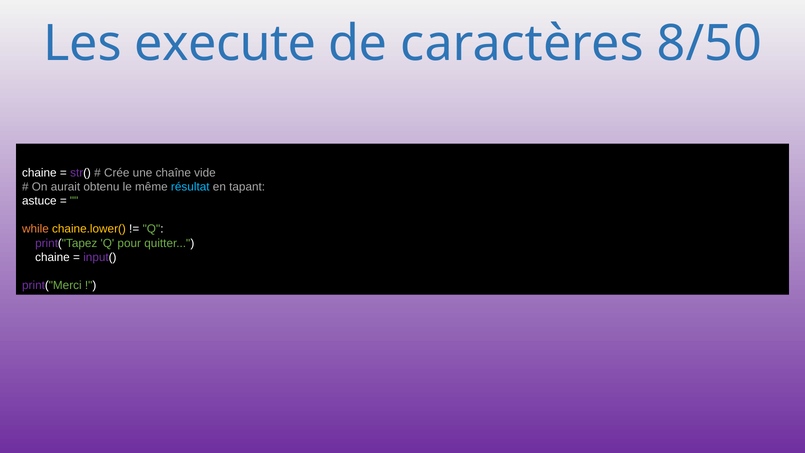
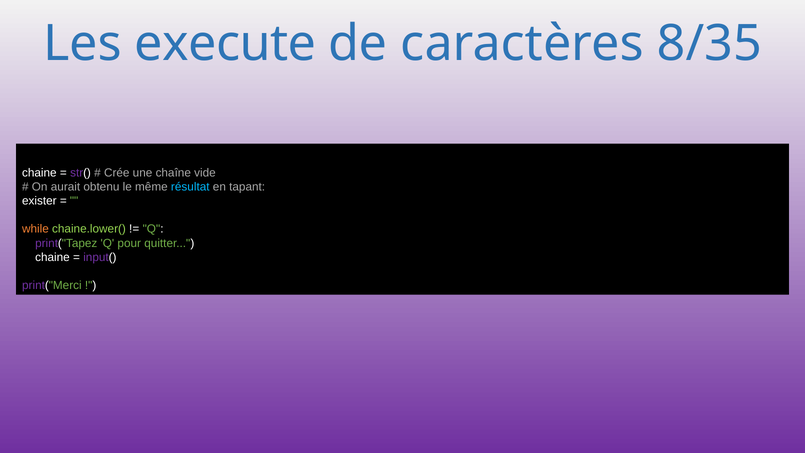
8/50: 8/50 -> 8/35
astuce: astuce -> exister
chaine.lower( colour: yellow -> light green
